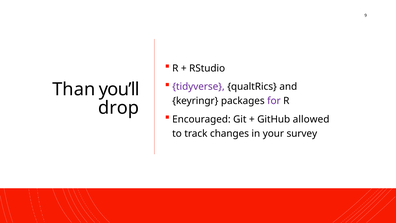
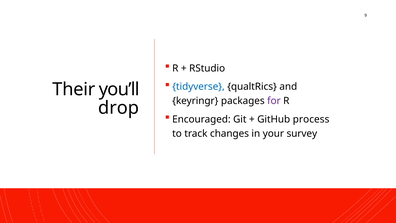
tidyverse colour: purple -> blue
Than: Than -> Their
allowed: allowed -> process
